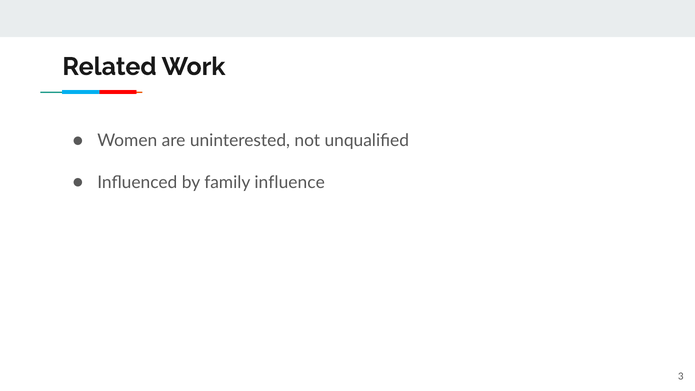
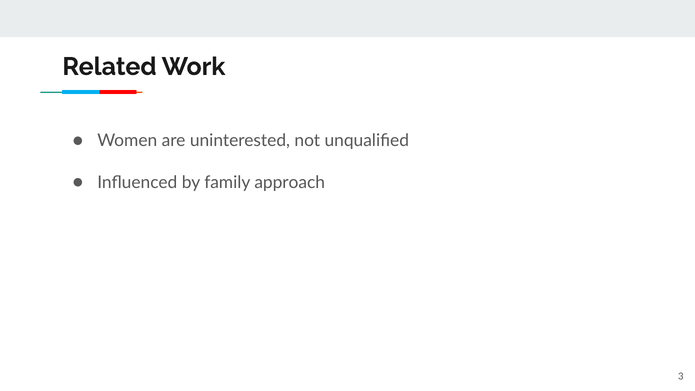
influence: influence -> approach
